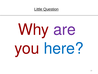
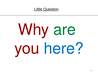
are colour: purple -> green
